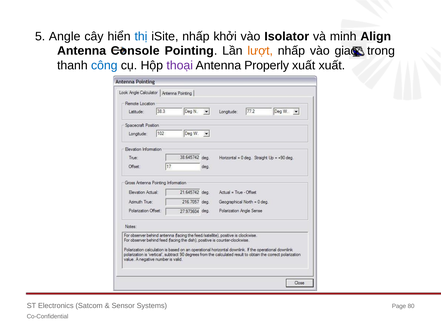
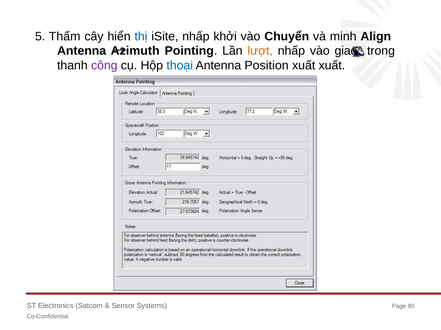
Angle: Angle -> Thấm
Isolator: Isolator -> Chuyển
Console: Console -> Azimuth
công colour: blue -> purple
thoại colour: purple -> blue
Properly: Properly -> Position
